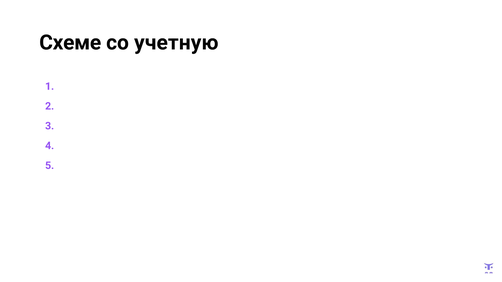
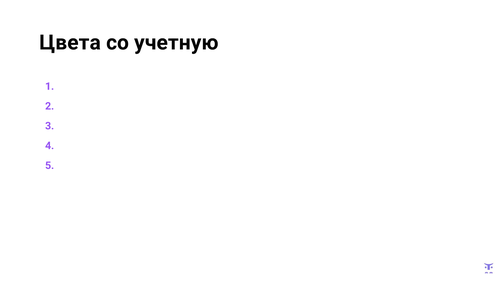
Схеме: Схеме -> Цвета
